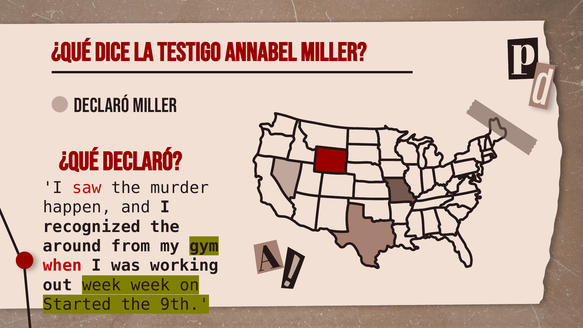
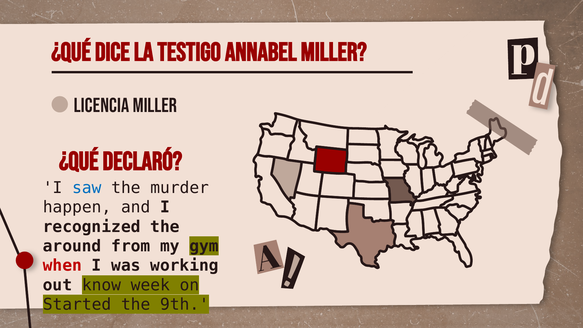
DECLARÓ at (102, 106): DECLARÓ -> LICENCIA
saw colour: red -> blue
out week: week -> know
